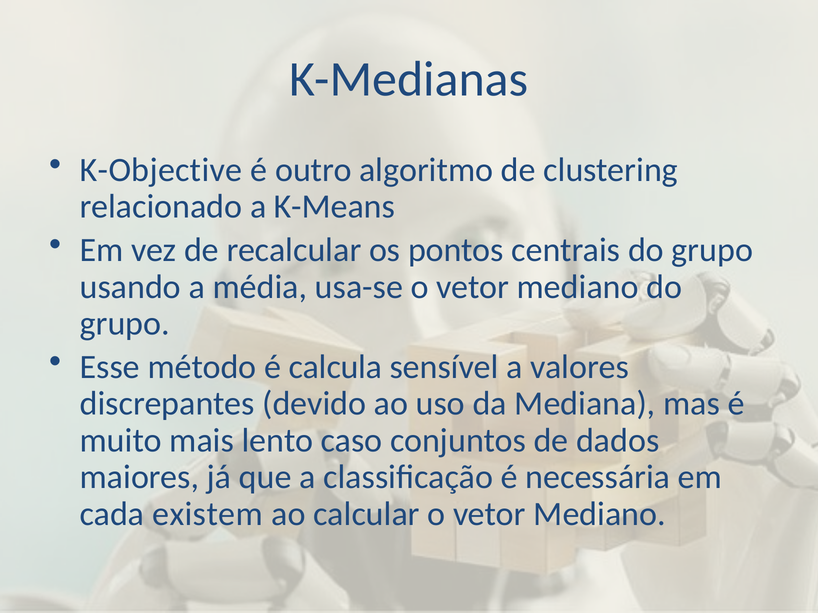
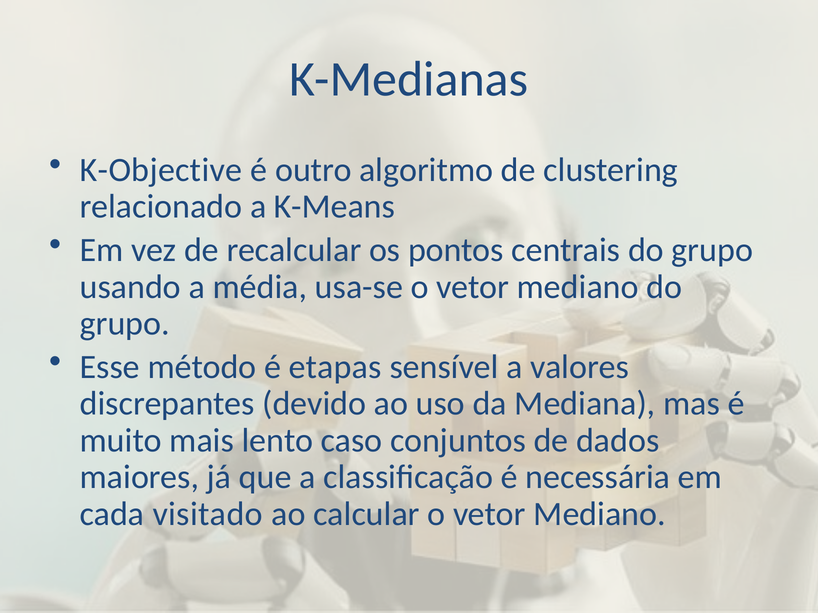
calcula: calcula -> etapas
existem: existem -> visitado
